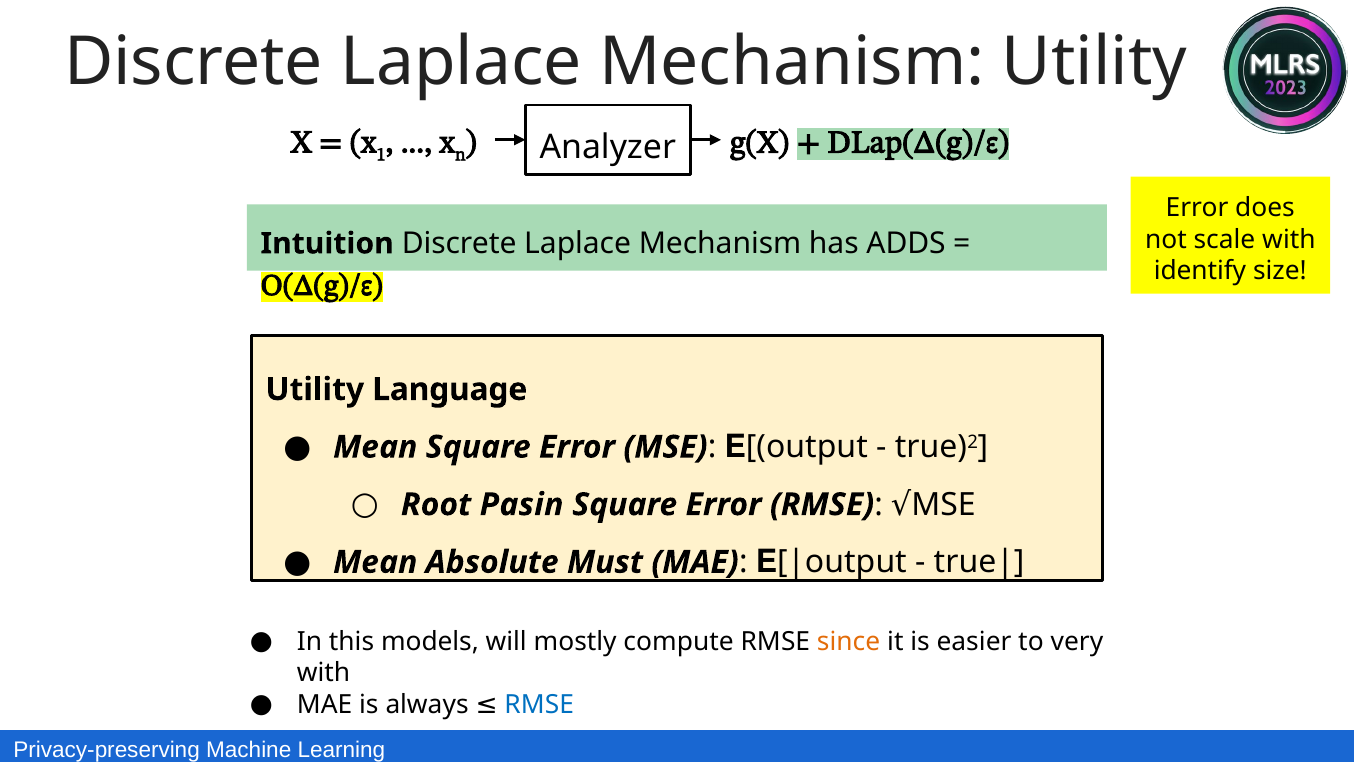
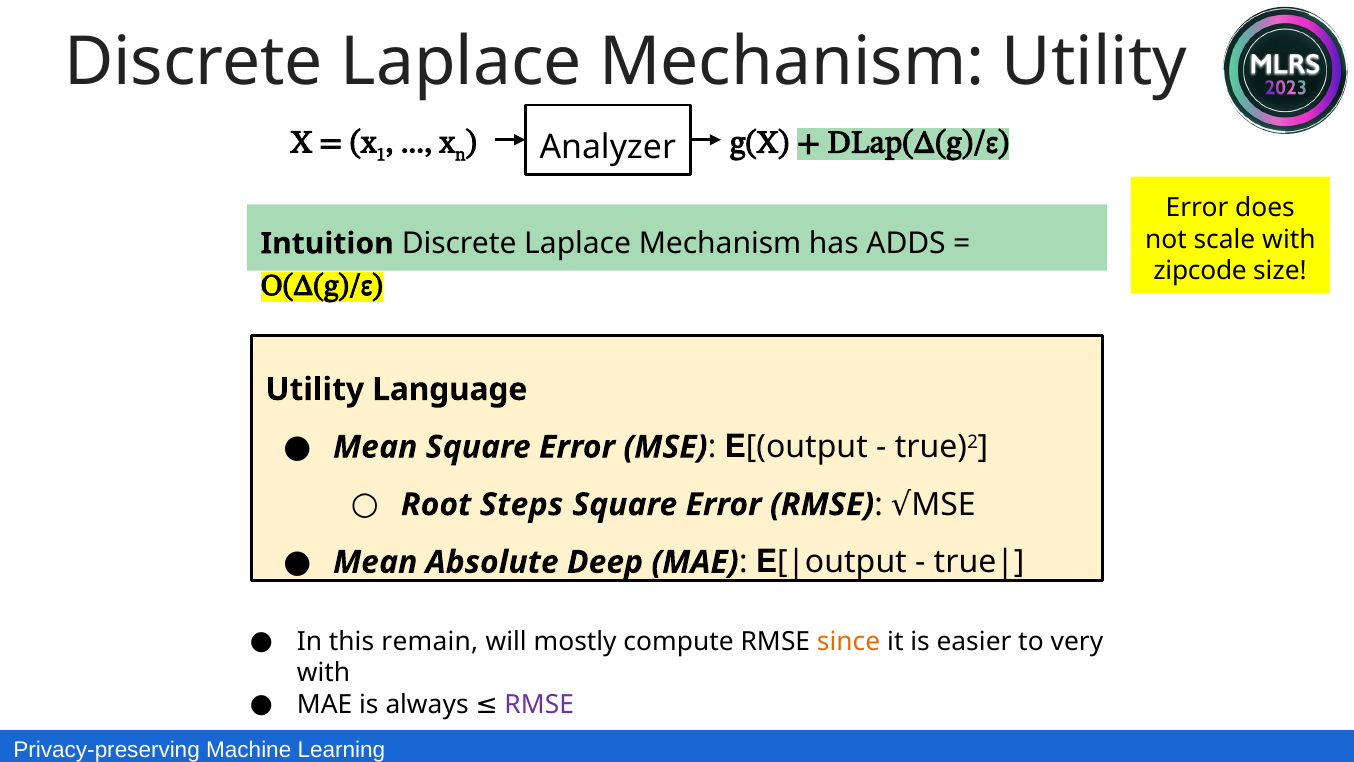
identify: identify -> zipcode
Pasin: Pasin -> Steps
Must: Must -> Deep
models: models -> remain
RMSE at (539, 704) colour: blue -> purple
